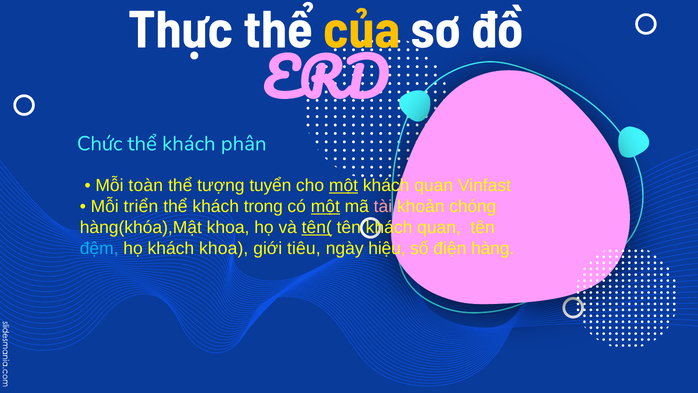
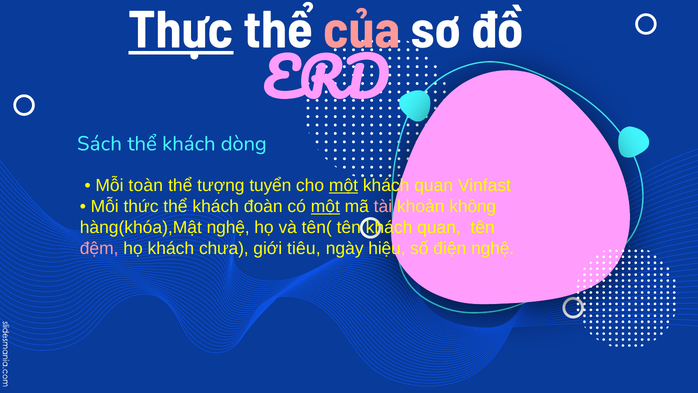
Thực underline: none -> present
của colour: yellow -> pink
Chức: Chức -> Sách
phân: phân -> dòng
triển: triển -> thức
trong: trong -> đoàn
chóng: chóng -> không
hàng(khóa),Mật khoa: khoa -> nghệ
tên( underline: present -> none
đệm colour: light blue -> pink
khách khoa: khoa -> chưa
điện hàng: hàng -> nghệ
